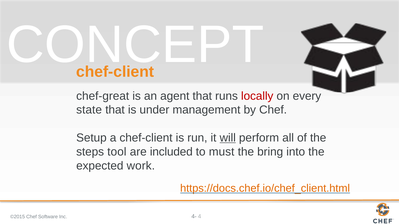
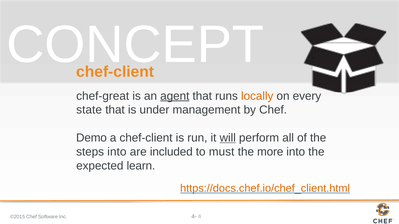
agent underline: none -> present
locally colour: red -> orange
Setup: Setup -> Demo
steps tool: tool -> into
bring: bring -> more
work: work -> learn
